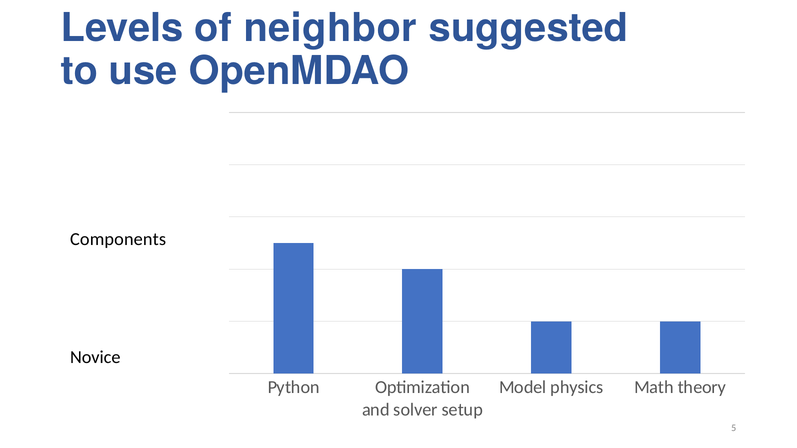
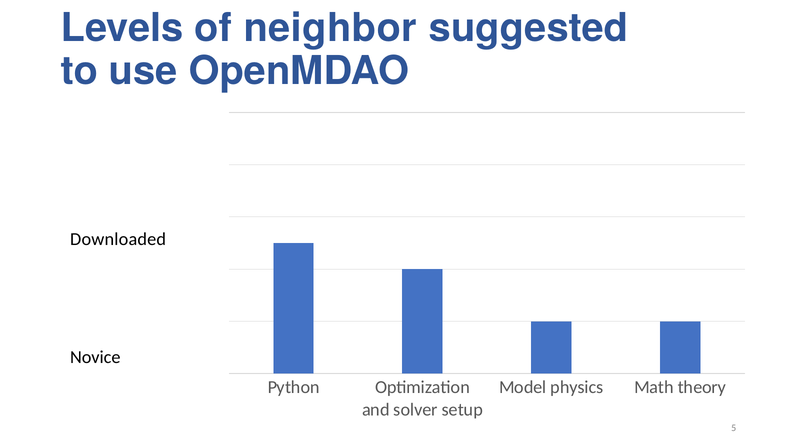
Components: Components -> Downloaded
